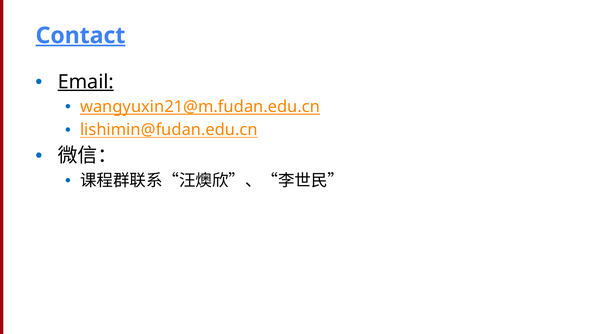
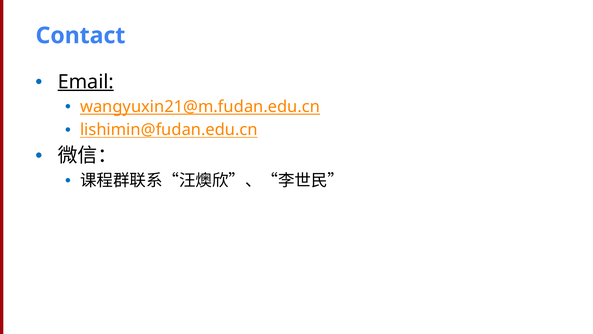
Contact underline: present -> none
